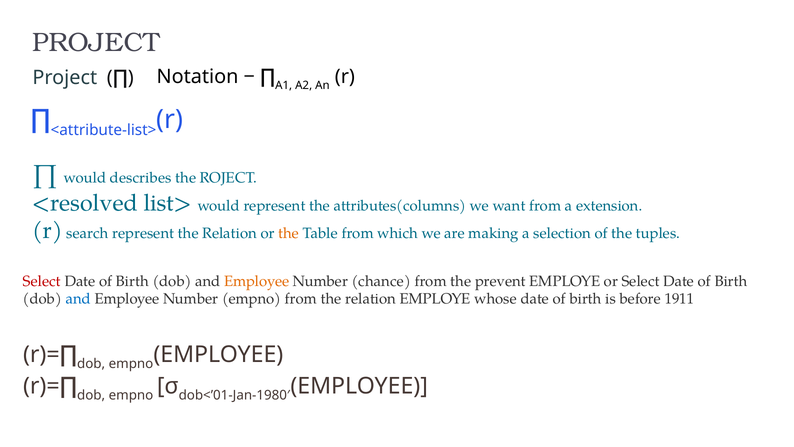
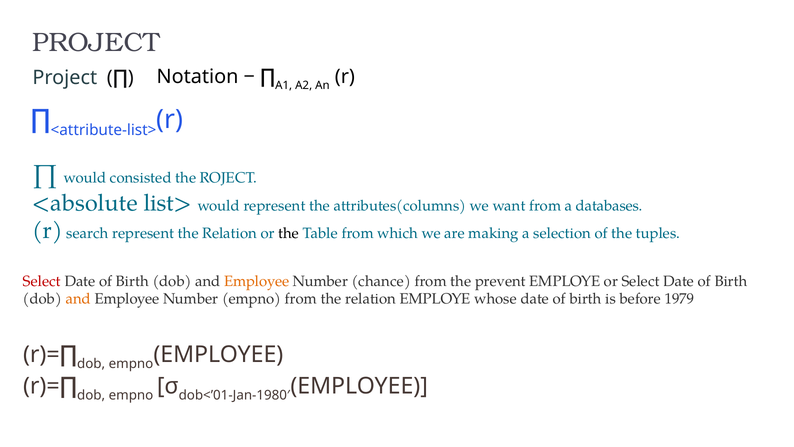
describes: describes -> consisted
<resolved: <resolved -> <absolute
extension: extension -> databases
the at (289, 233) colour: orange -> black
and at (78, 299) colour: blue -> orange
1911: 1911 -> 1979
